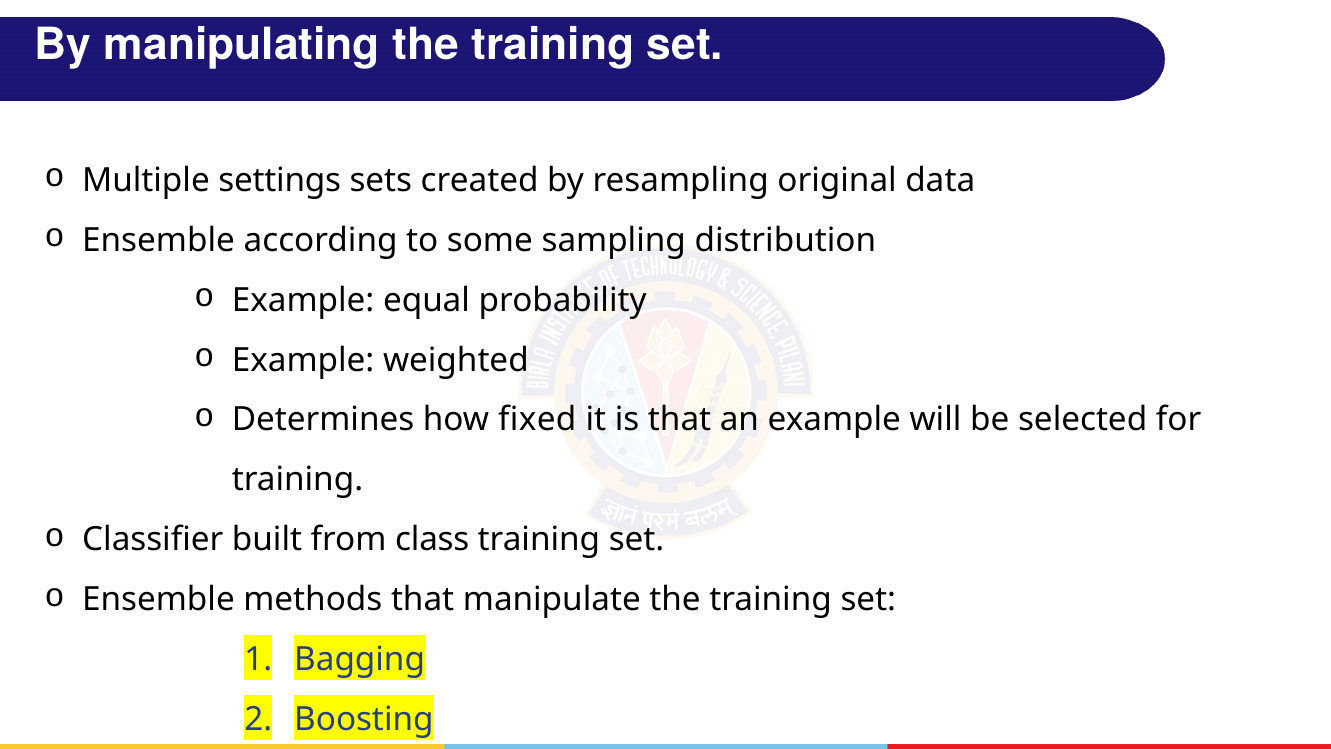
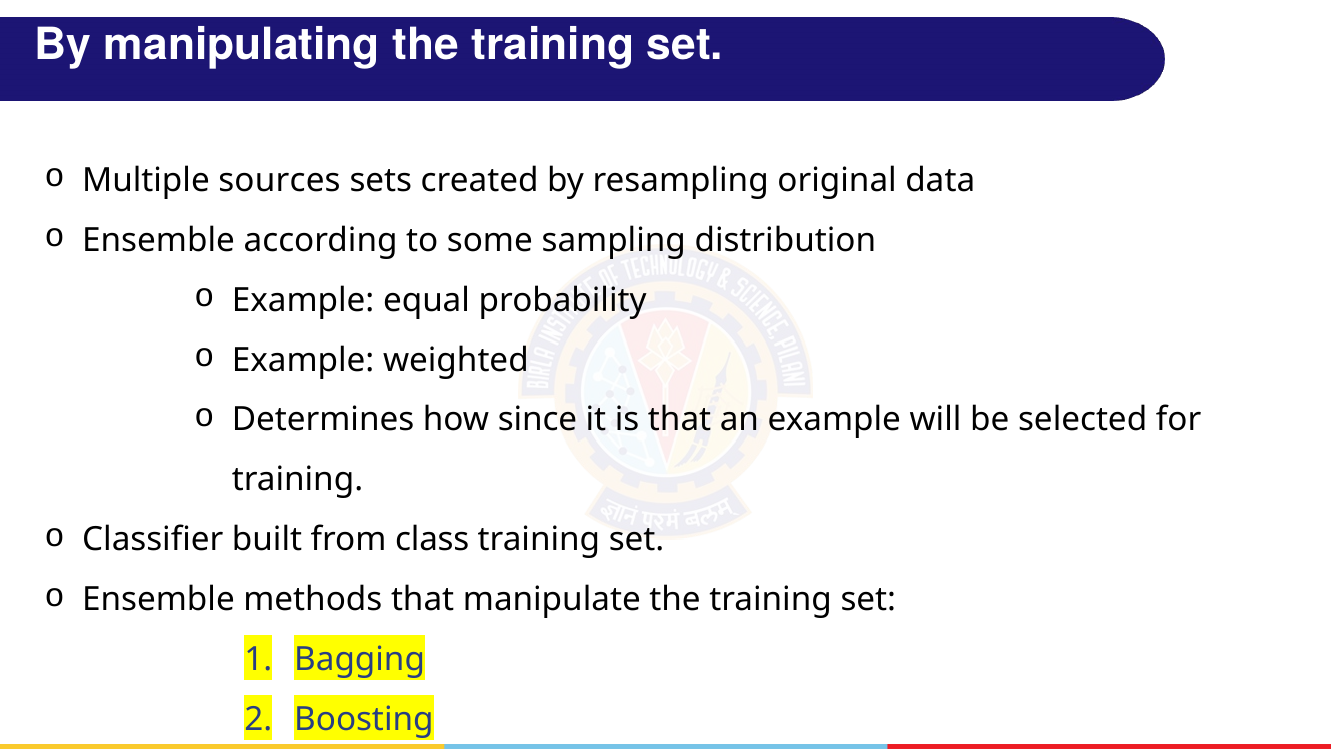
settings: settings -> sources
fixed: fixed -> since
